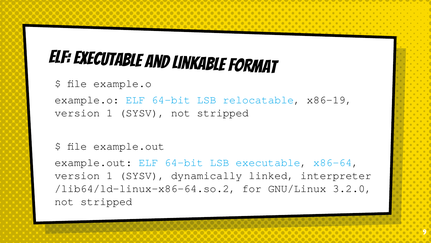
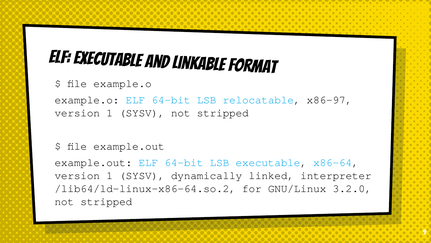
x86-19: x86-19 -> x86-97
